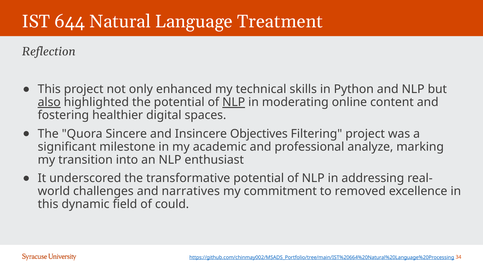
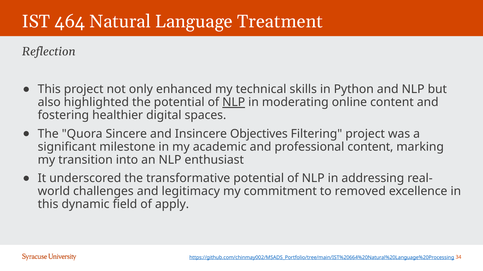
644: 644 -> 464
also underline: present -> none
professional analyze: analyze -> content
narratives: narratives -> legitimacy
could: could -> apply
